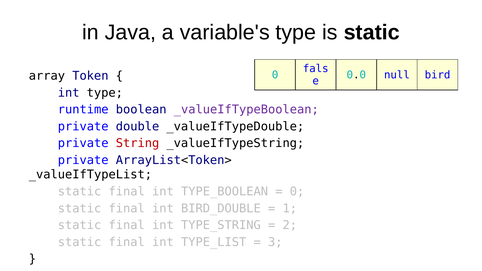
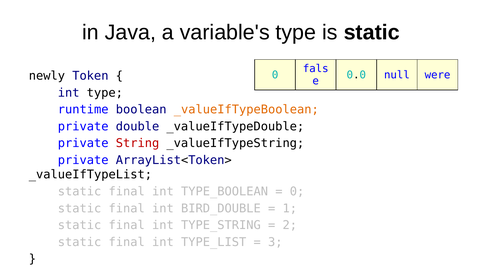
bird: bird -> were
array: array -> newly
_valueIfTypeBoolean colour: purple -> orange
